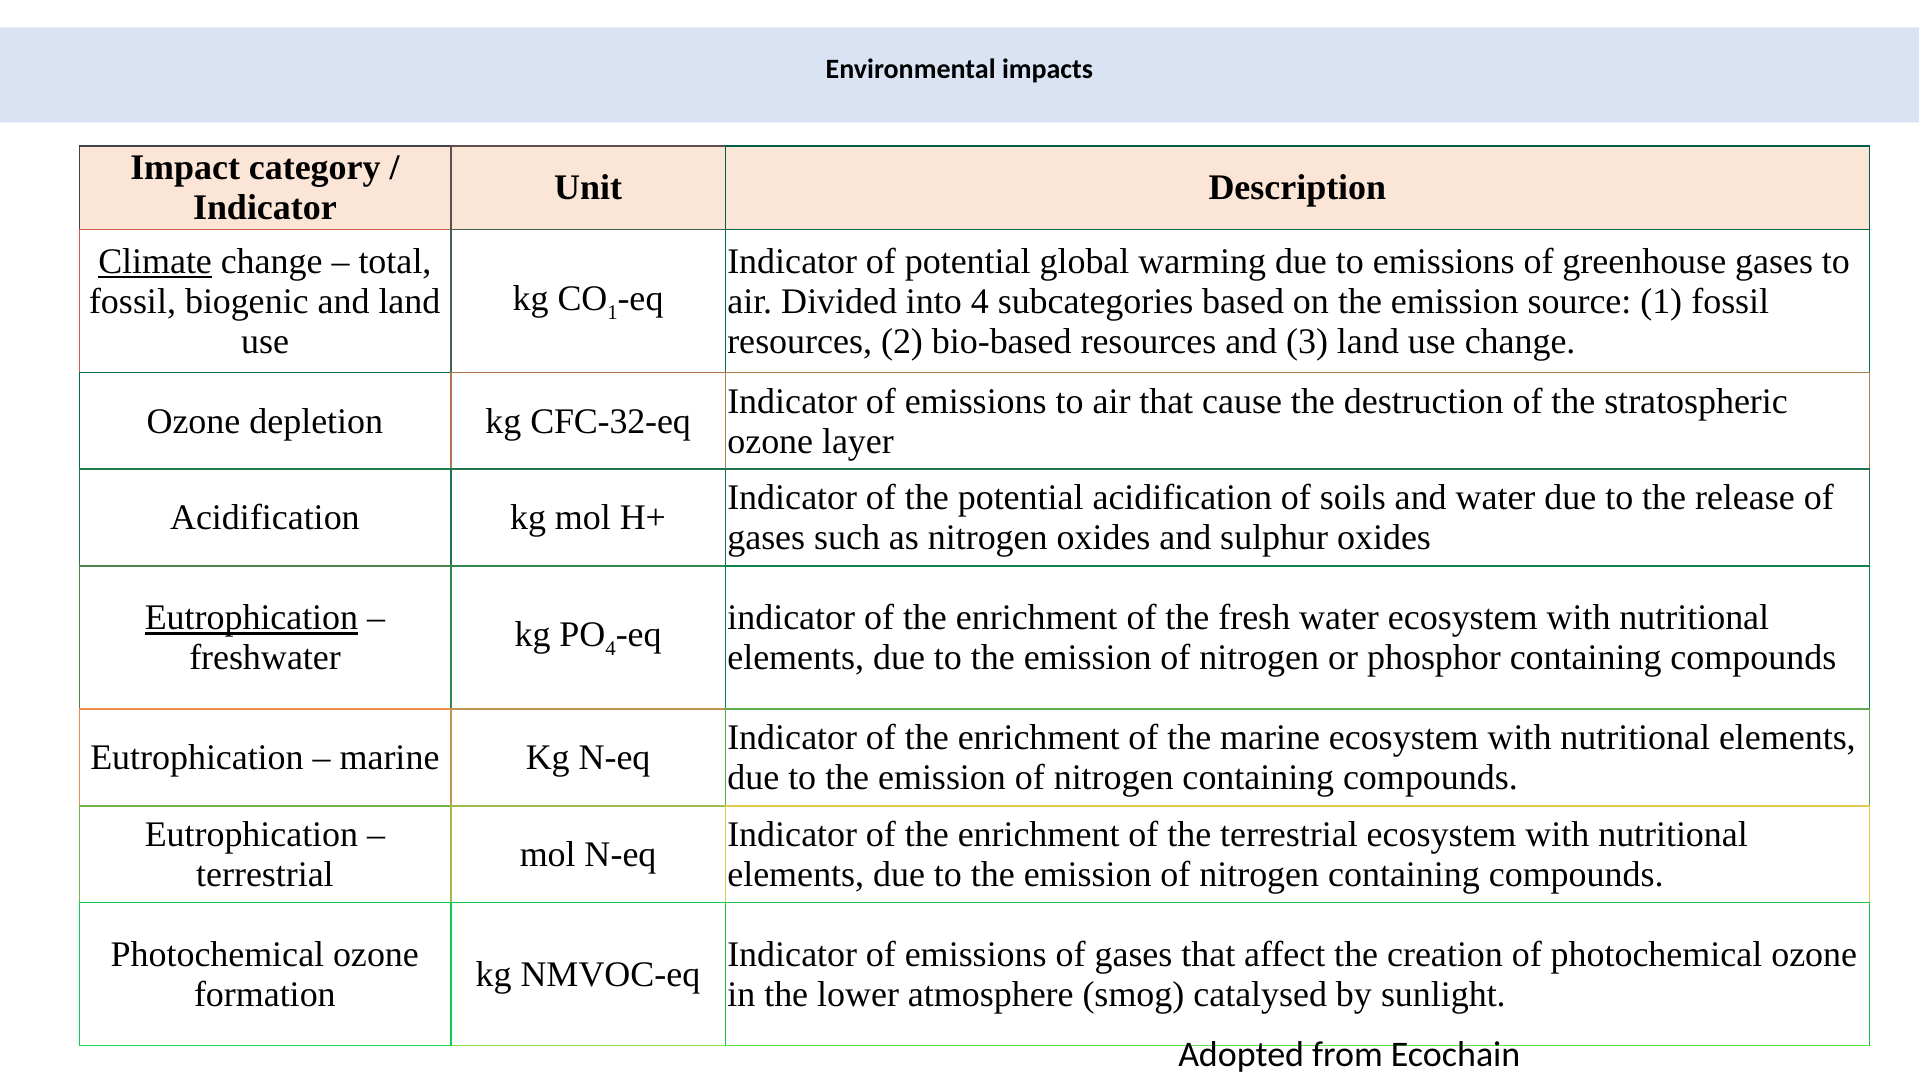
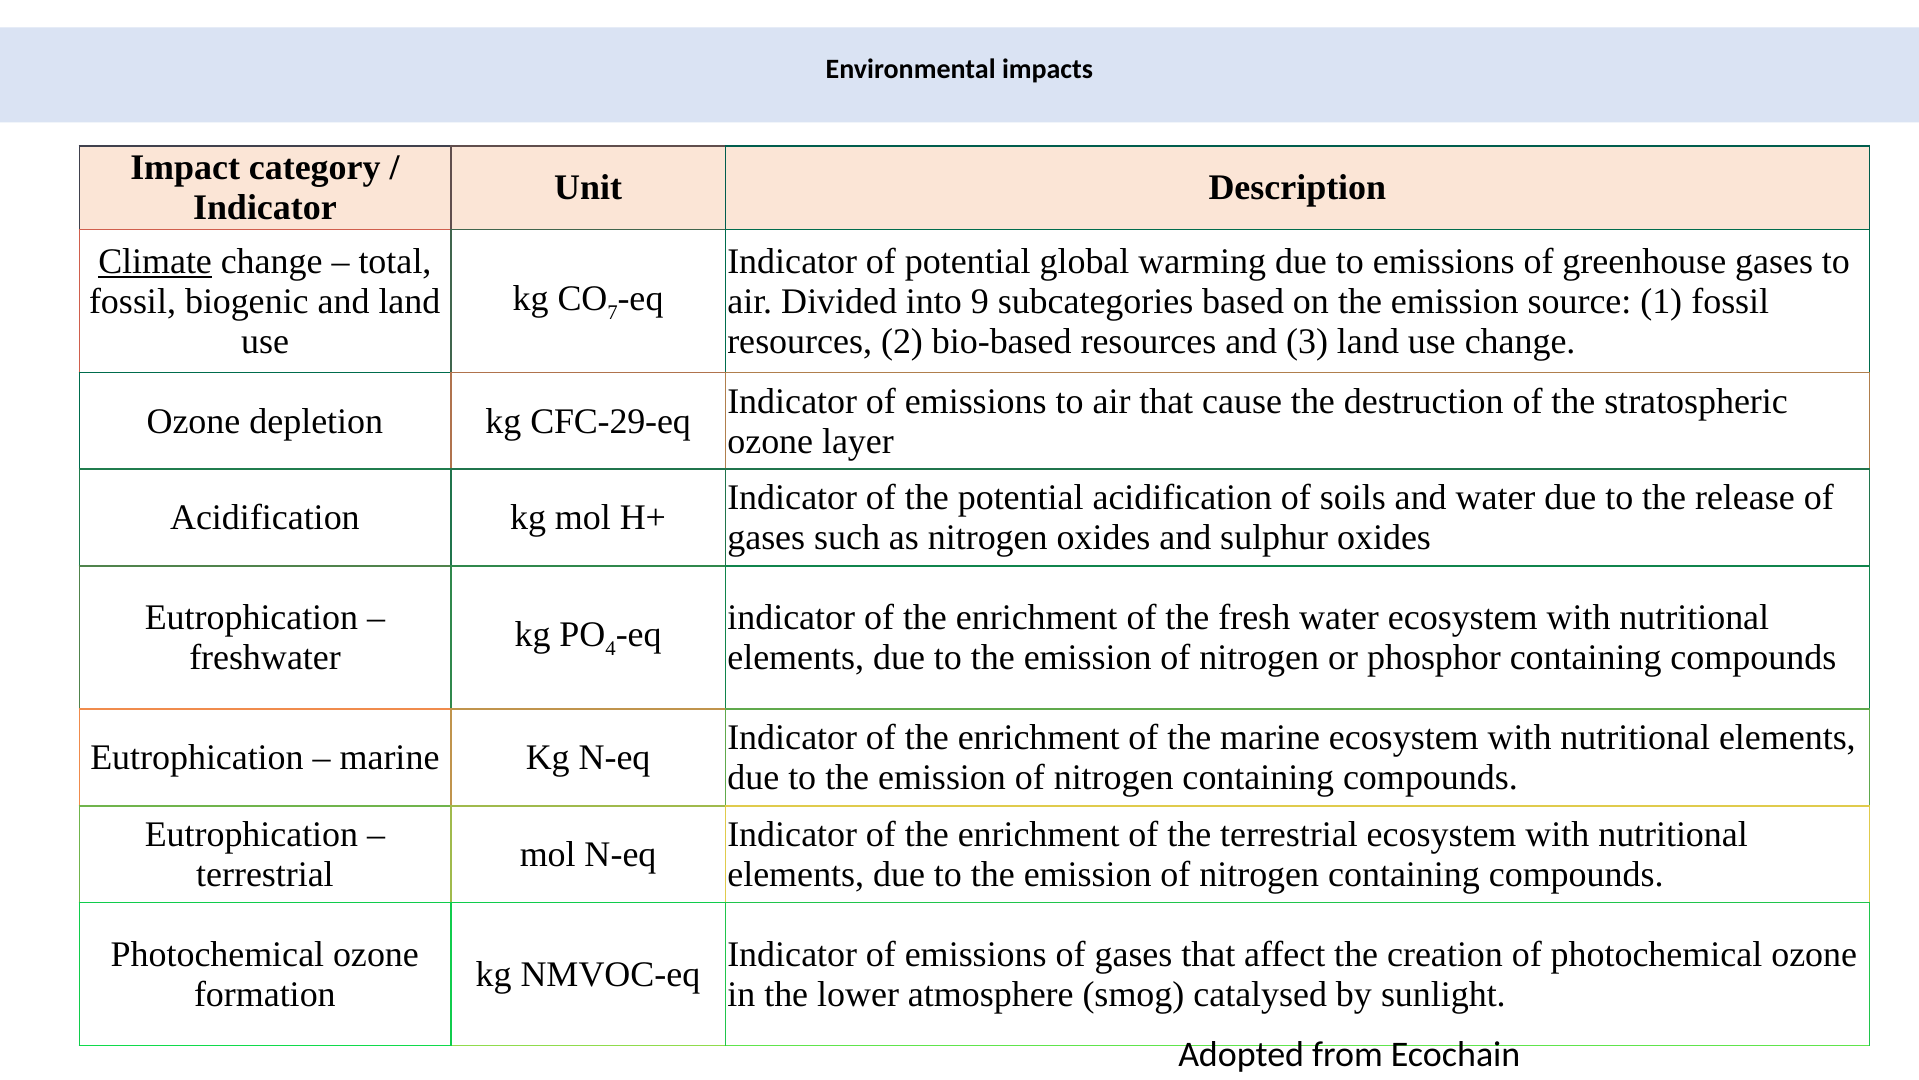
1 at (613, 312): 1 -> 7
into 4: 4 -> 9
CFC-32-eq: CFC-32-eq -> CFC-29-eq
Eutrophication at (251, 618) underline: present -> none
